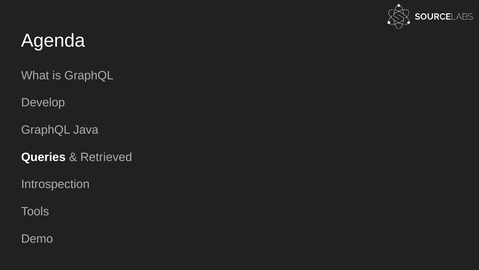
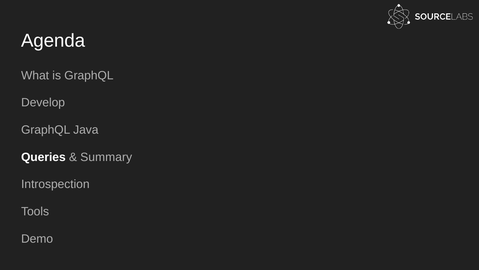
Retrieved: Retrieved -> Summary
